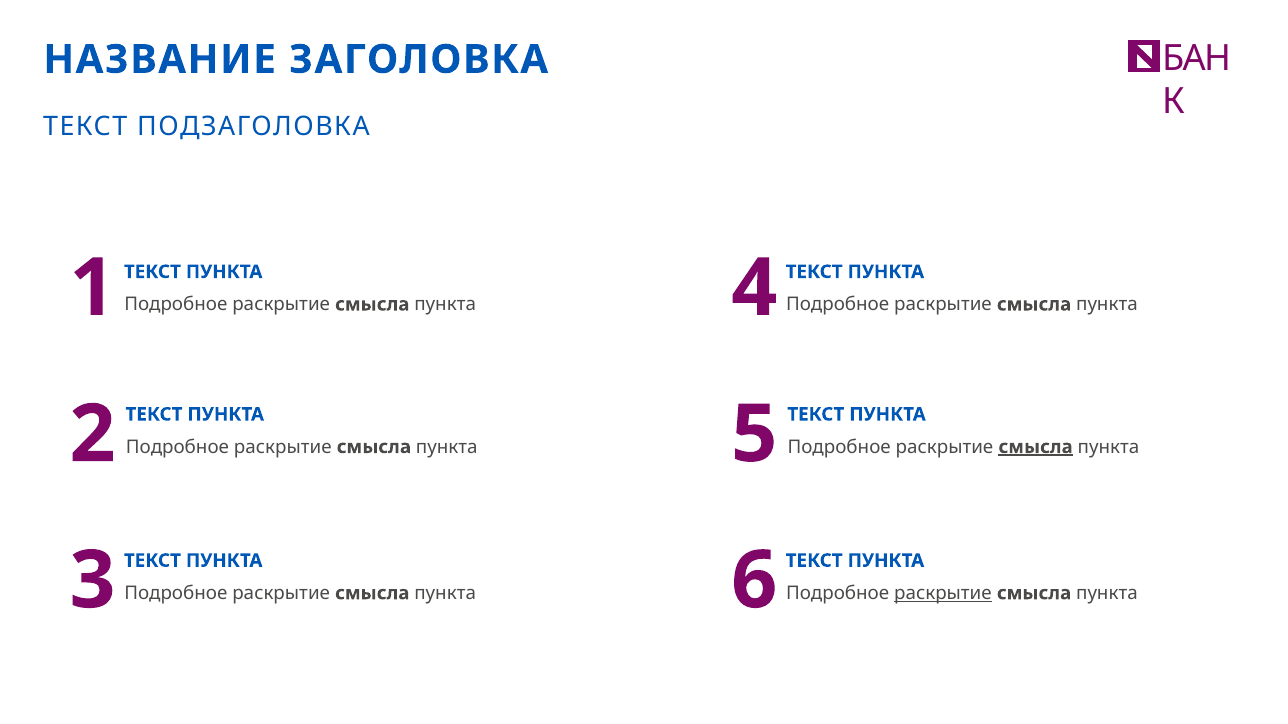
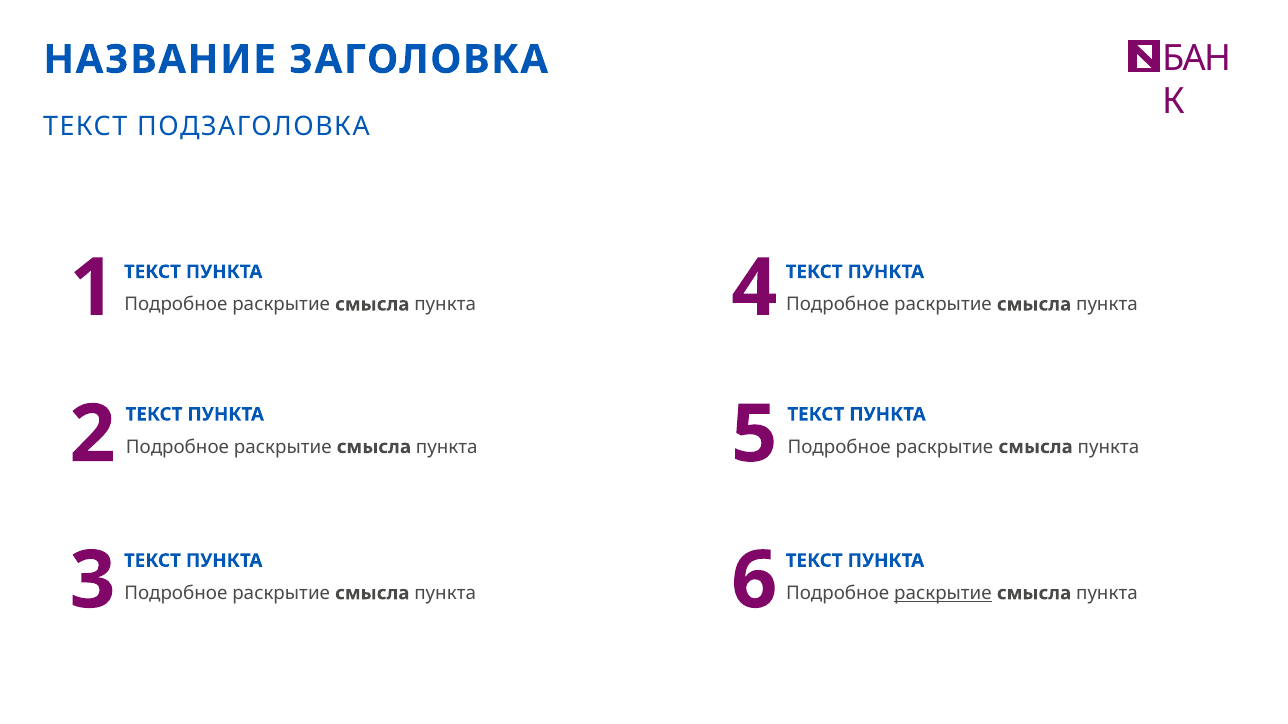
смысла at (1036, 447) underline: present -> none
